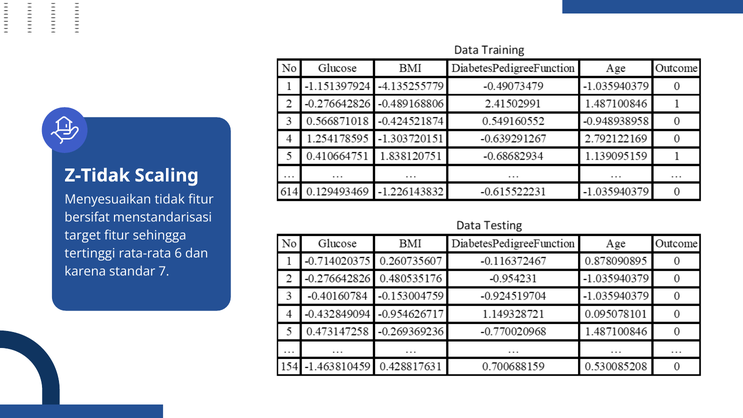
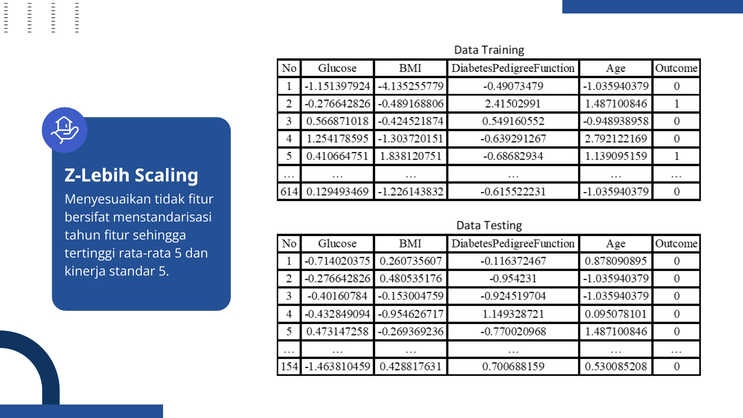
Z-Tidak: Z-Tidak -> Z-Lebih
target: target -> tahun
rata-rata 6: 6 -> 5
karena: karena -> kinerja
standar 7: 7 -> 5
